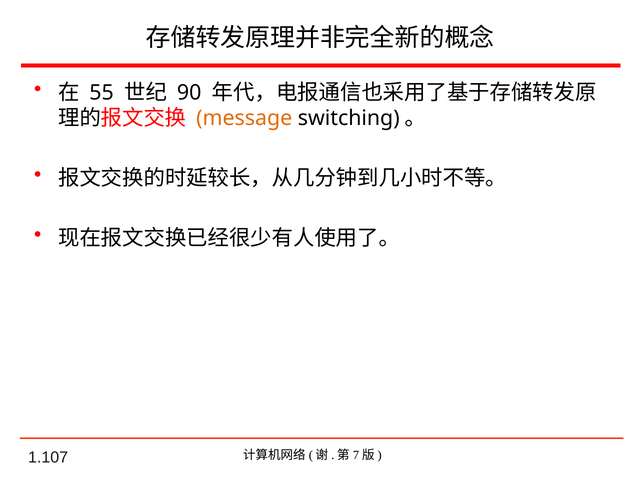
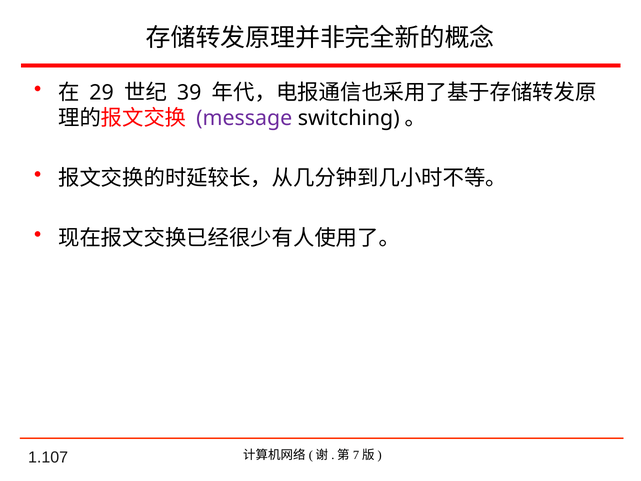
55: 55 -> 29
90: 90 -> 39
message colour: orange -> purple
